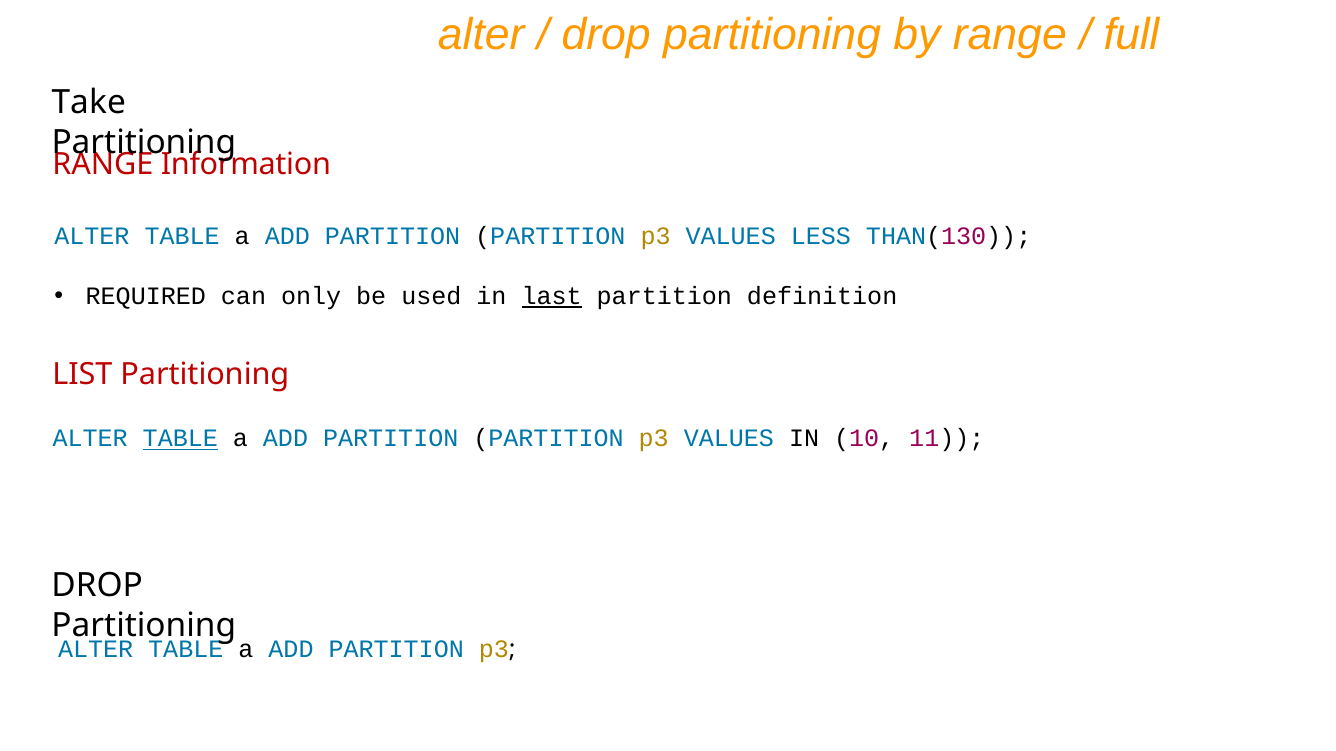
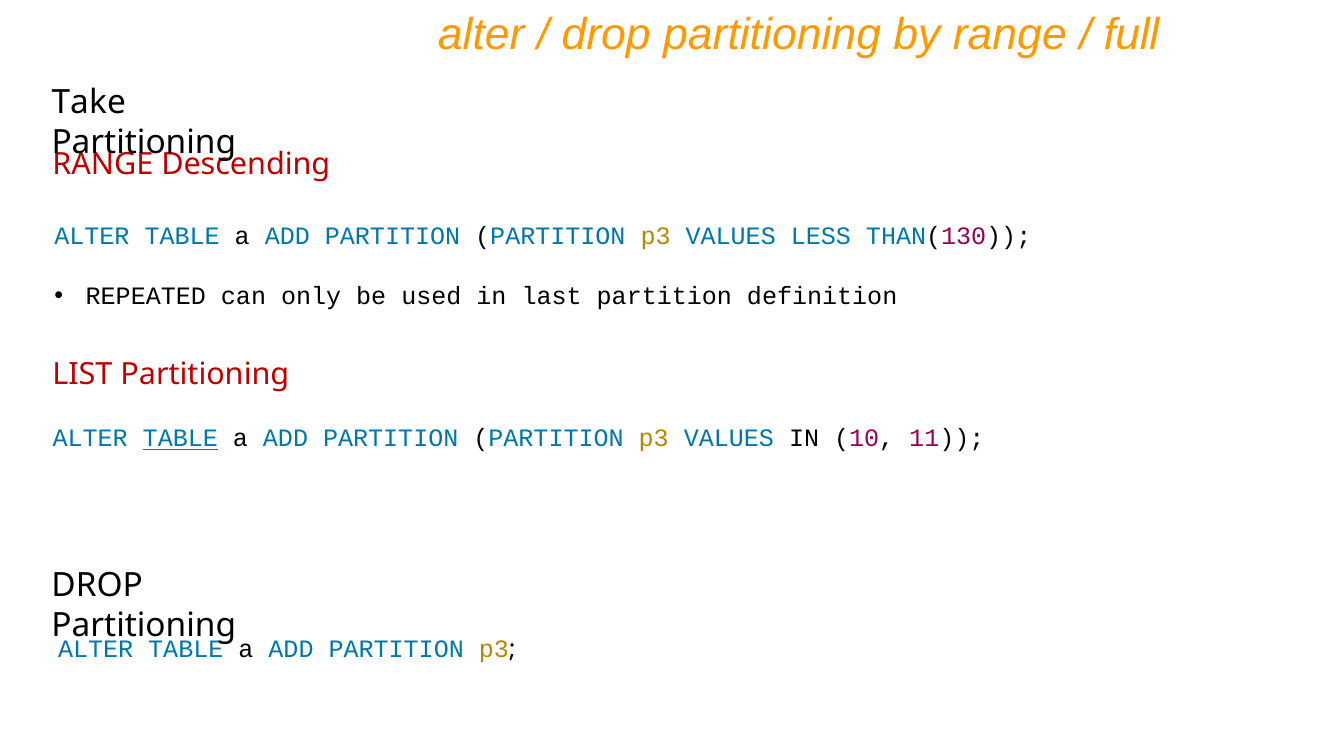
Information: Information -> Descending
REQUIRED: REQUIRED -> REPEATED
last underline: present -> none
